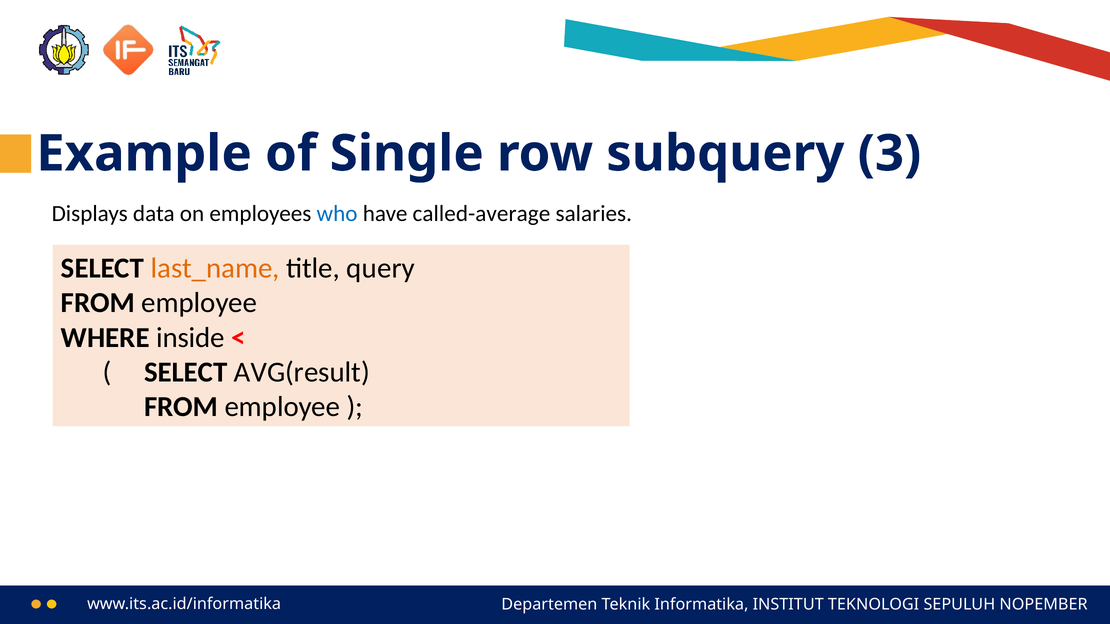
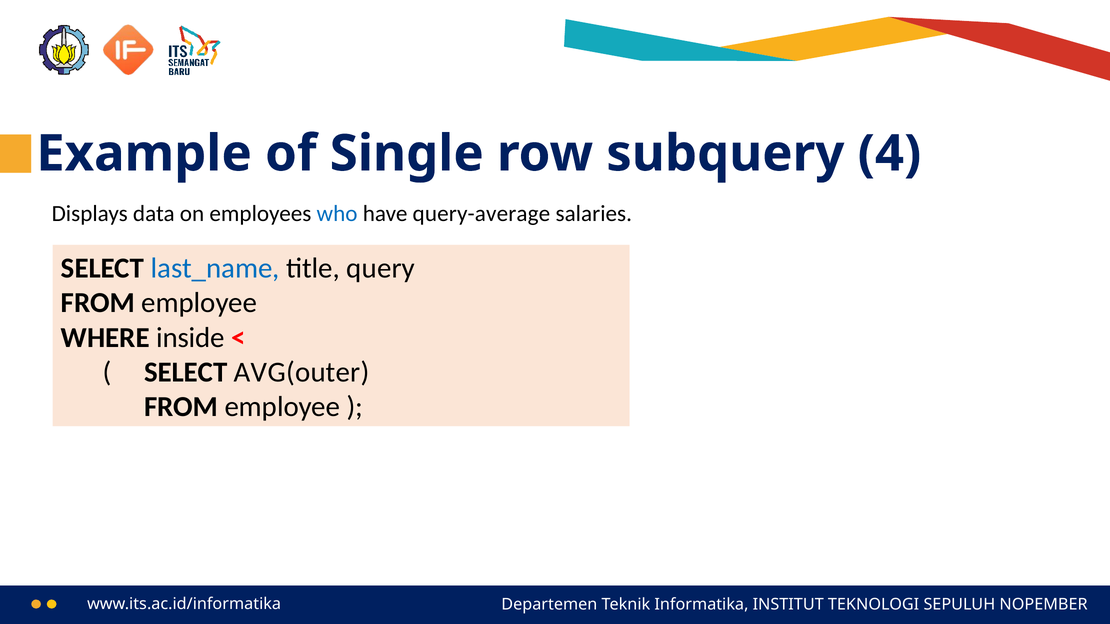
3: 3 -> 4
called-average: called-average -> query-average
last_name colour: orange -> blue
AVG(result: AVG(result -> AVG(outer
